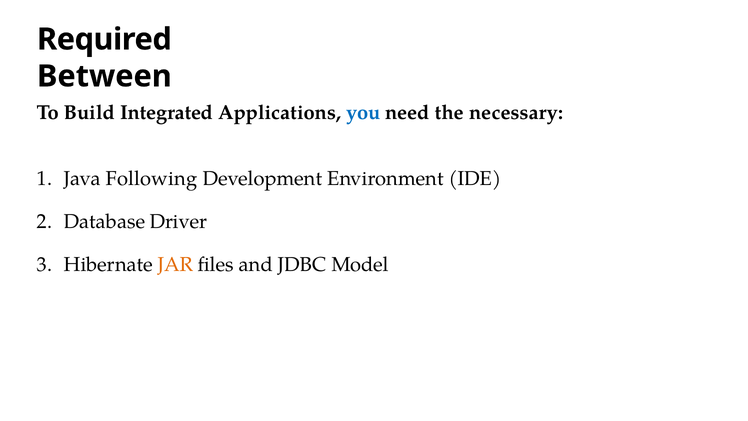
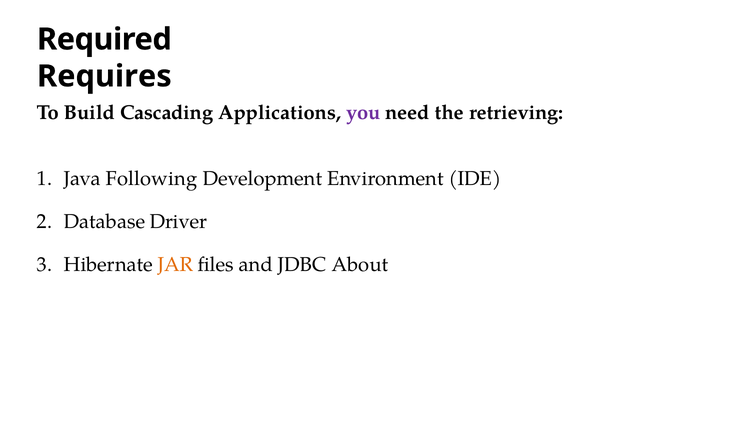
Between: Between -> Requires
Integrated: Integrated -> Cascading
you colour: blue -> purple
necessary: necessary -> retrieving
Model: Model -> About
